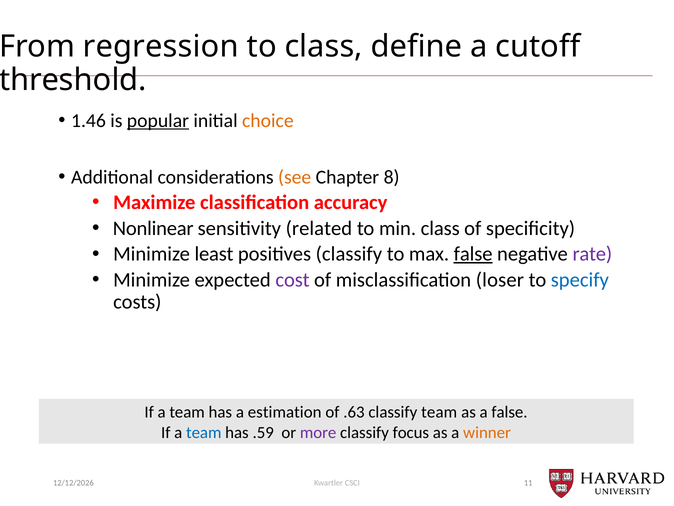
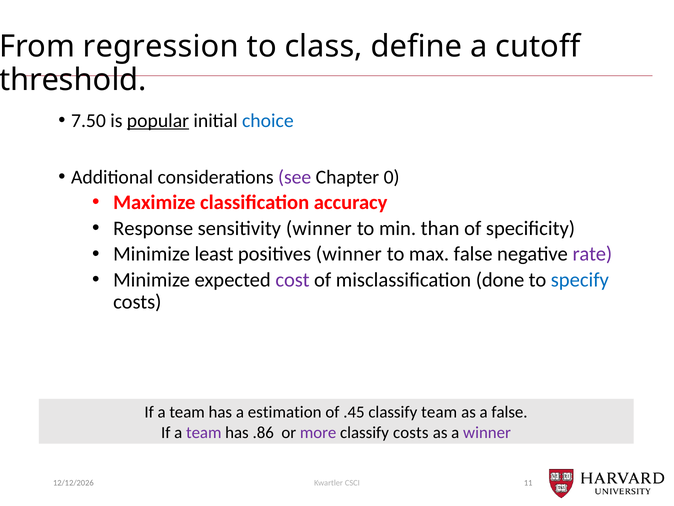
1.46: 1.46 -> 7.50
choice colour: orange -> blue
see colour: orange -> purple
8: 8 -> 0
Nonlinear: Nonlinear -> Response
sensitivity related: related -> winner
min class: class -> than
positives classify: classify -> winner
false at (473, 254) underline: present -> none
loser: loser -> done
.63: .63 -> .45
team at (204, 432) colour: blue -> purple
.59: .59 -> .86
classify focus: focus -> costs
winner at (487, 432) colour: orange -> purple
